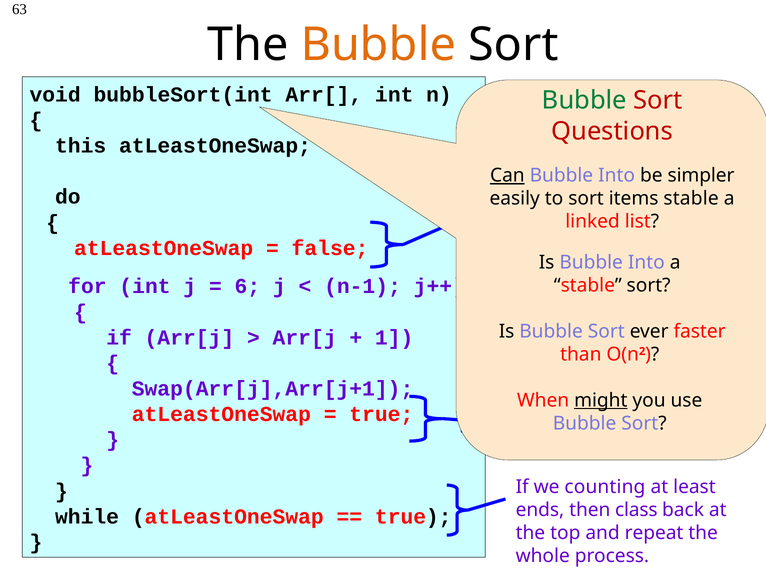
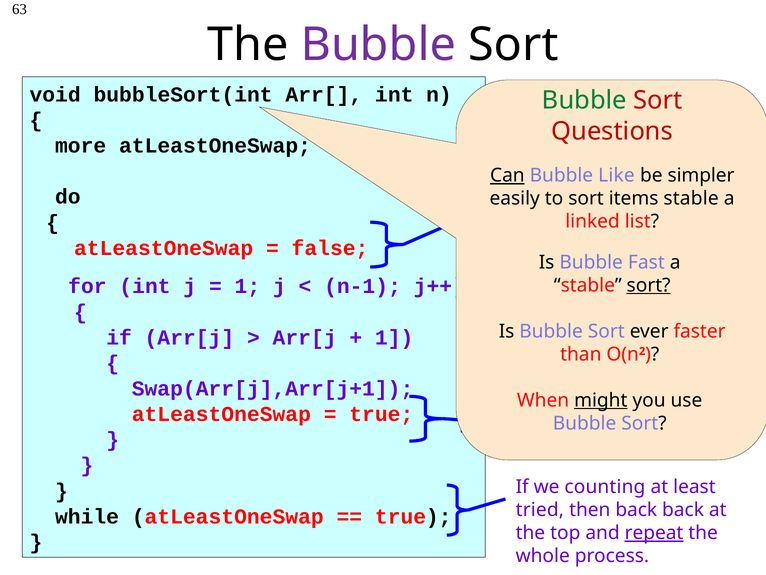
Bubble at (378, 45) colour: orange -> purple
this: this -> more
Into at (617, 175): Into -> Like
Is Bubble Into: Into -> Fast
6 at (247, 286): 6 -> 1
sort at (649, 285) underline: none -> present
ends: ends -> tried
then class: class -> back
repeat underline: none -> present
